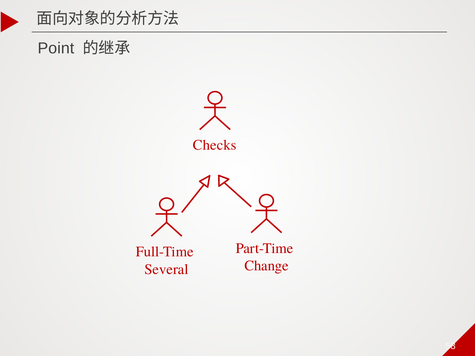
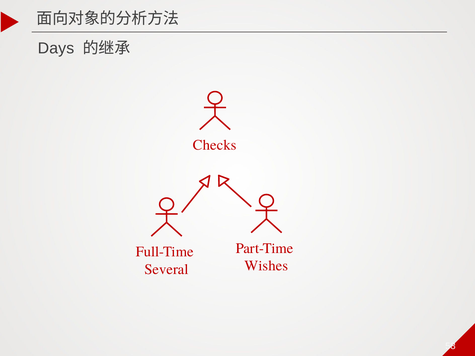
Point: Point -> Days
Change: Change -> Wishes
